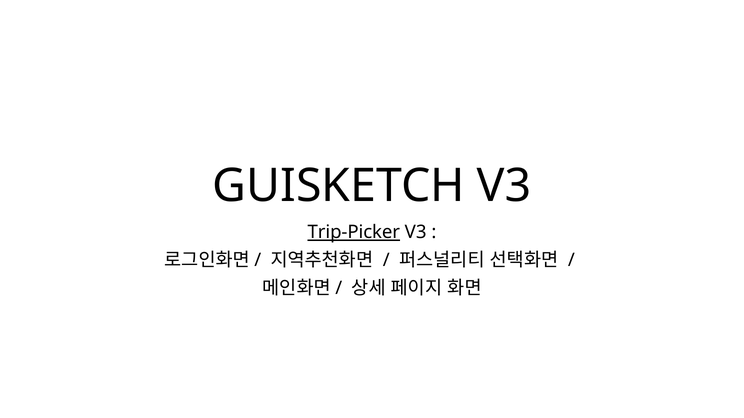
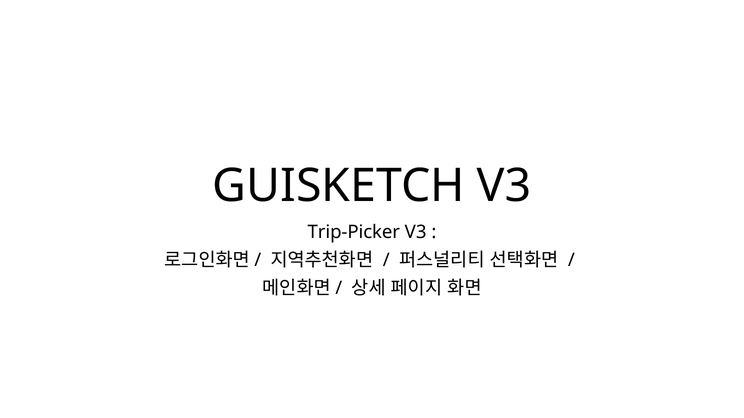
Trip-Picker underline: present -> none
